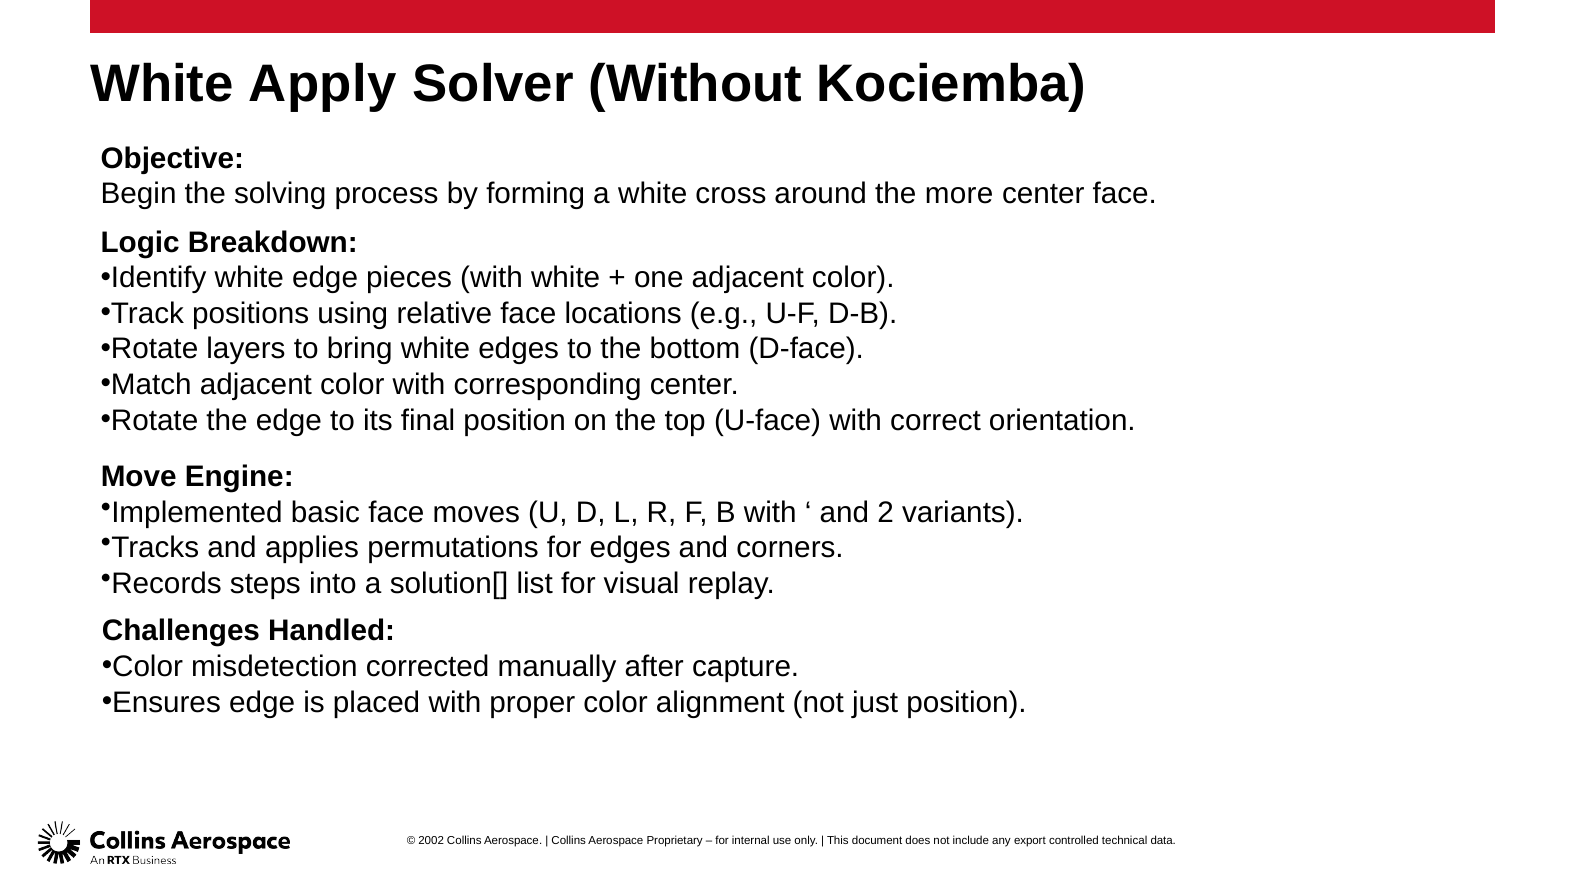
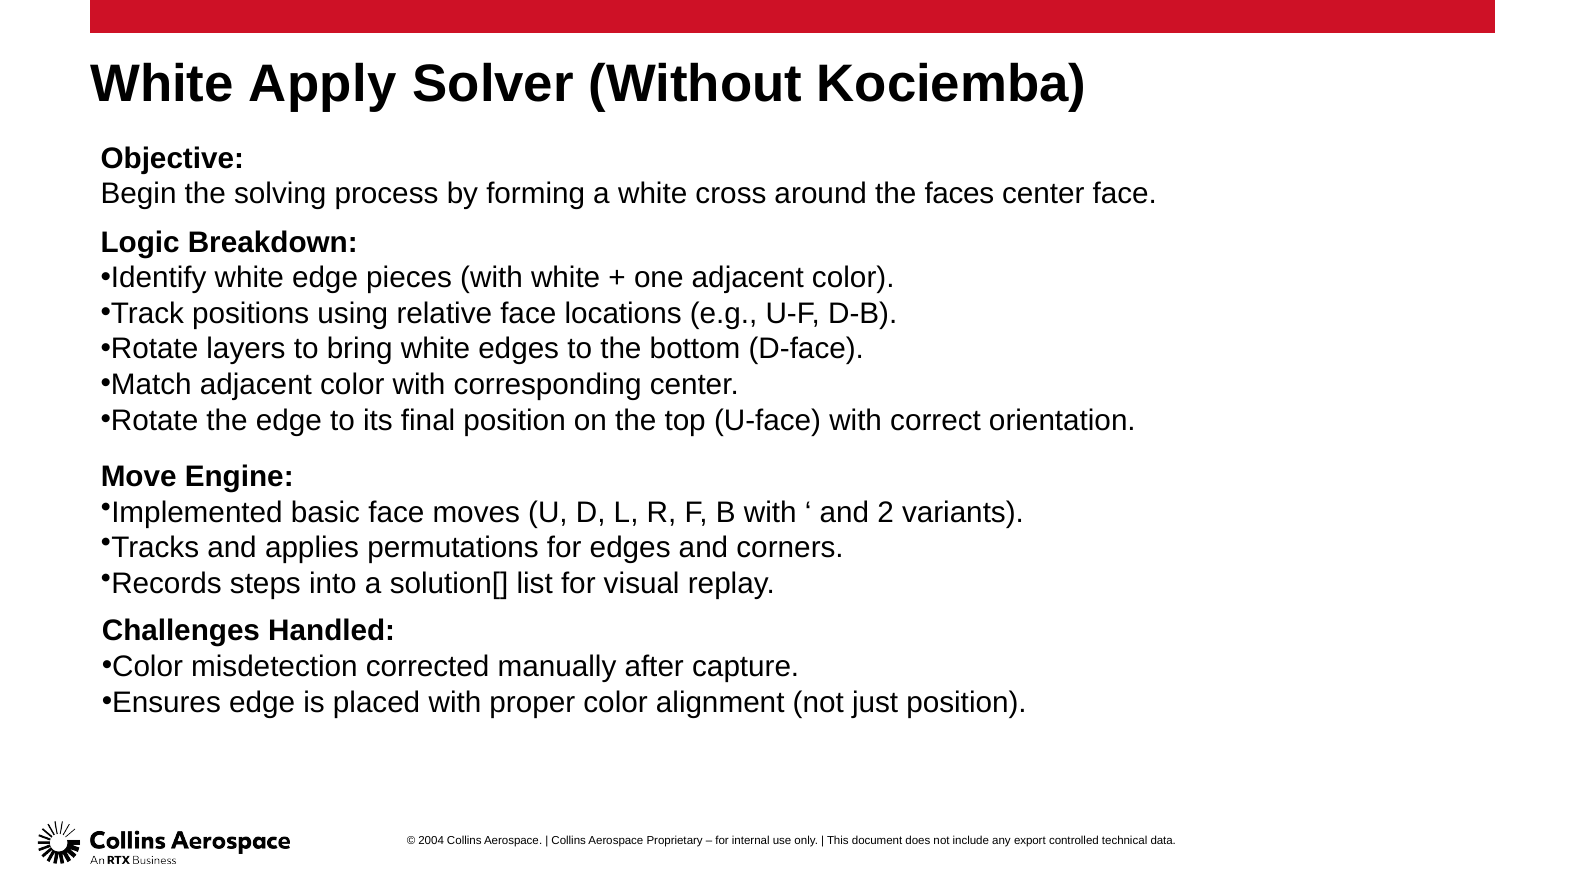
more: more -> faces
2002: 2002 -> 2004
